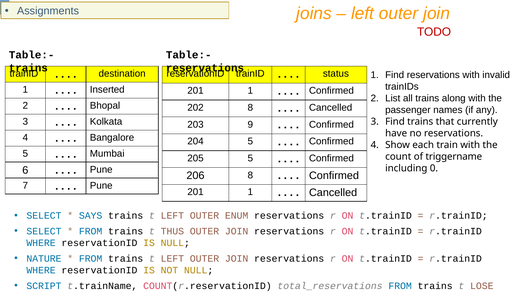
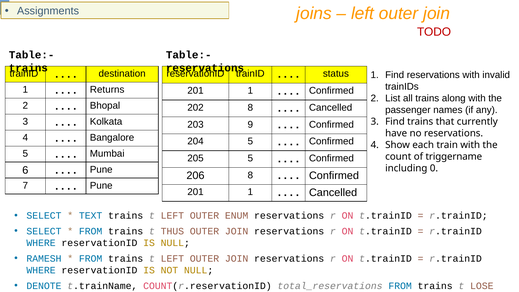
Inserted: Inserted -> Returns
SAYS: SAYS -> TEXT
NATURE: NATURE -> RAMESH
SCRIPT: SCRIPT -> DENOTE
